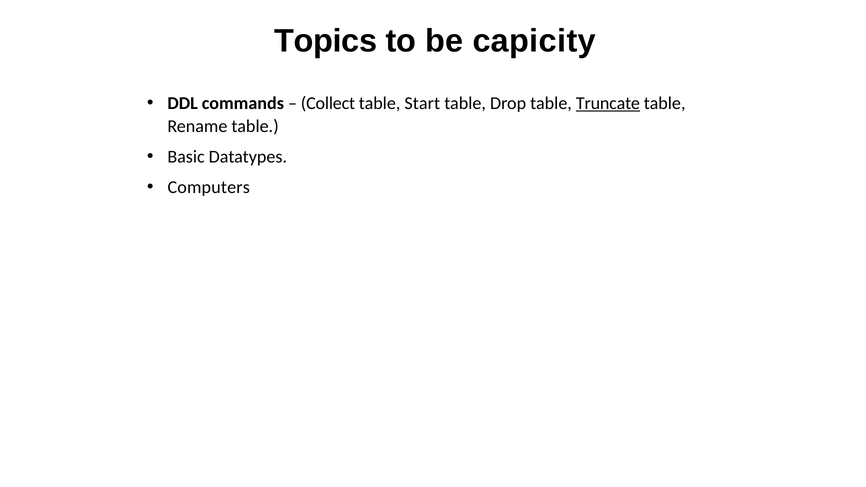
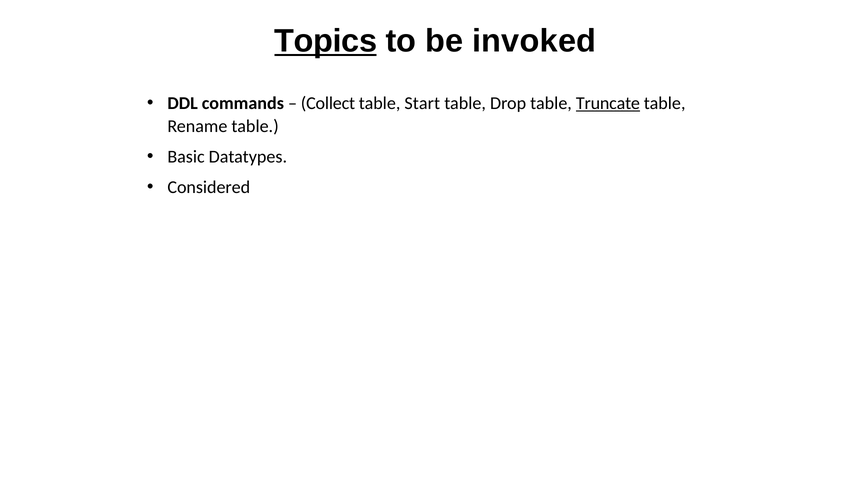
Topics underline: none -> present
capicity: capicity -> invoked
Computers: Computers -> Considered
